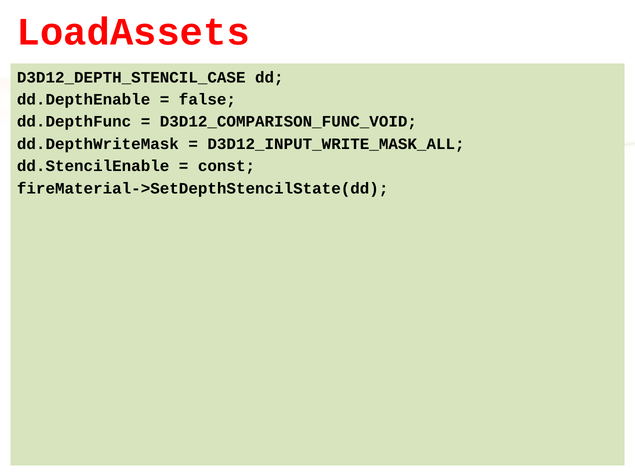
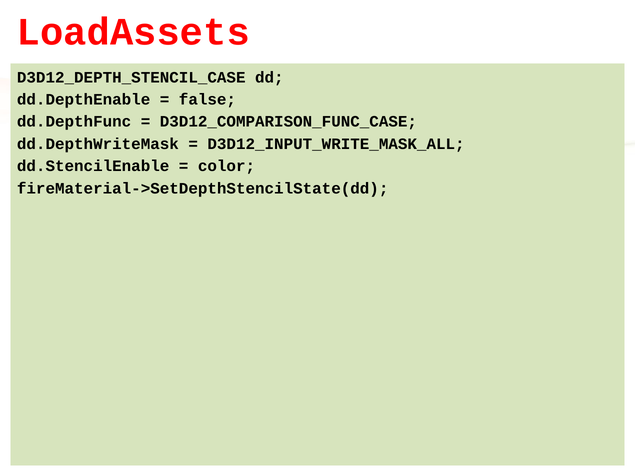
D3D12_COMPARISON_FUNC_VOID: D3D12_COMPARISON_FUNC_VOID -> D3D12_COMPARISON_FUNC_CASE
const: const -> color
